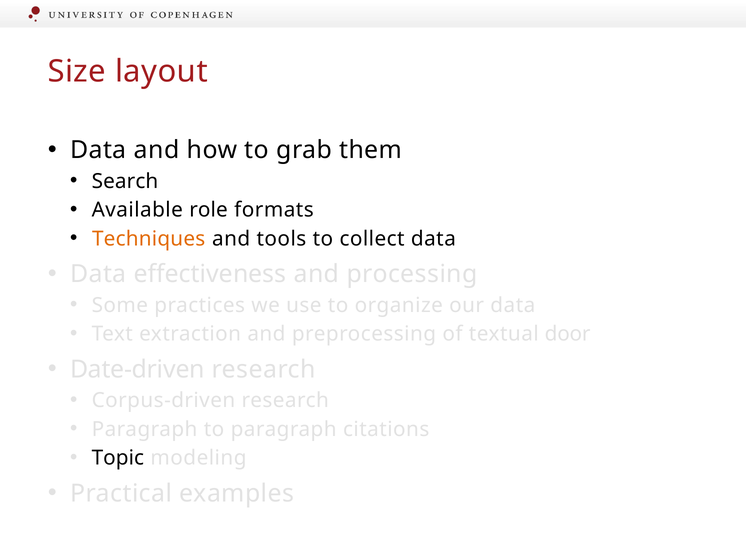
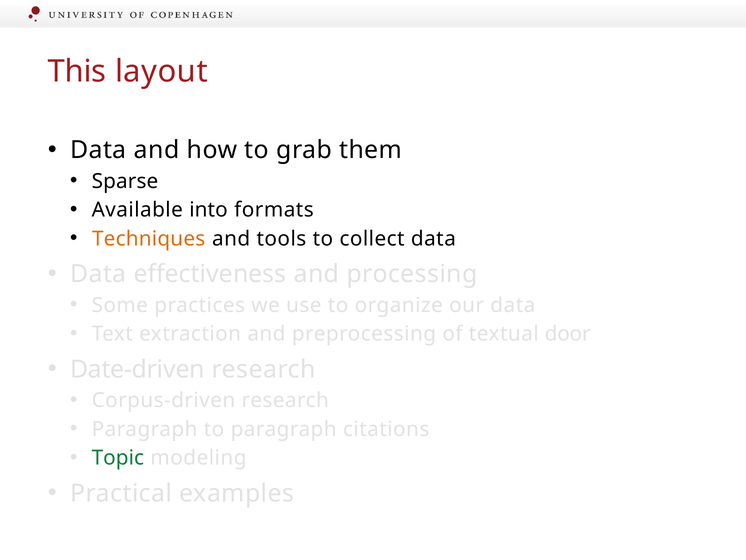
Size: Size -> This
Search: Search -> Sparse
role: role -> into
Topic colour: black -> green
